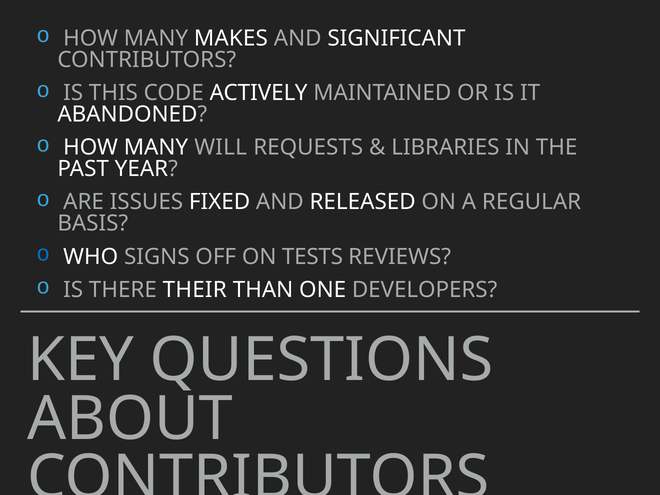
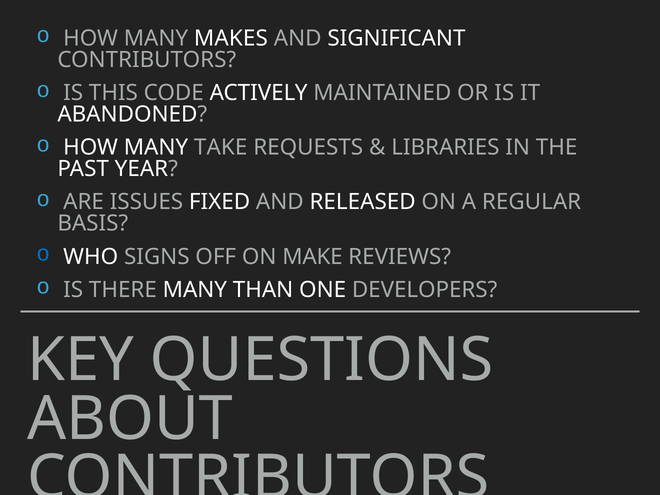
WILL: WILL -> TAKE
TESTS: TESTS -> MAKE
THERE THEIR: THEIR -> MANY
